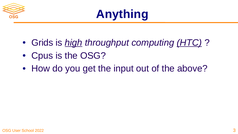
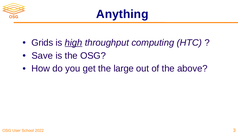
HTC underline: present -> none
Cpus: Cpus -> Save
input: input -> large
